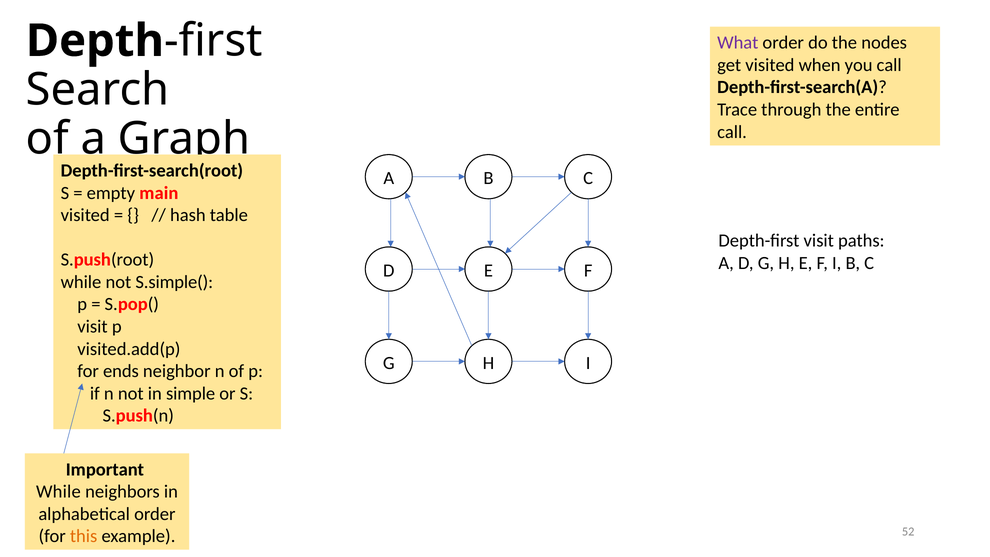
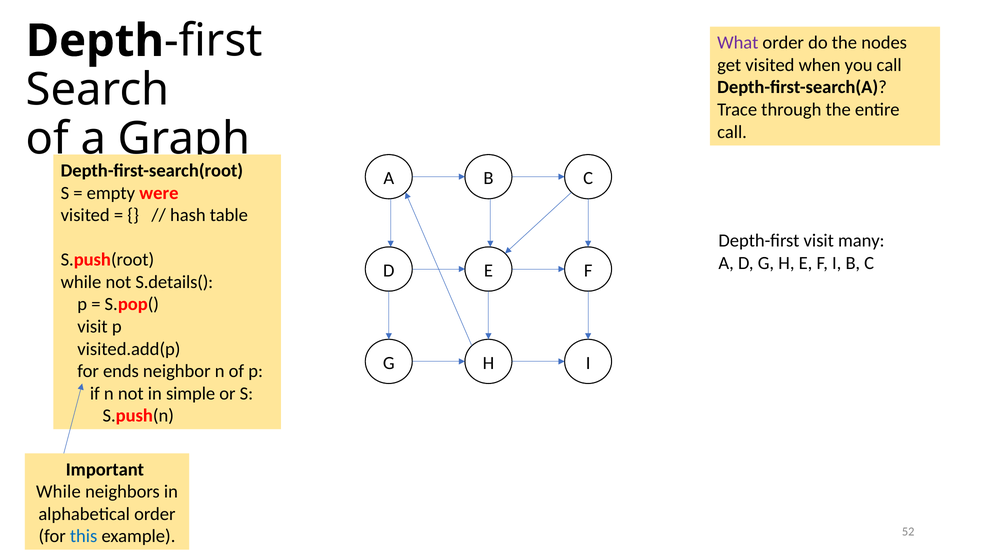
main: main -> were
paths: paths -> many
S.simple(: S.simple( -> S.details(
this colour: orange -> blue
